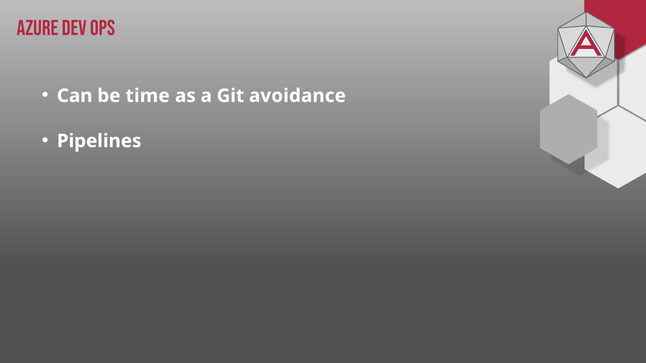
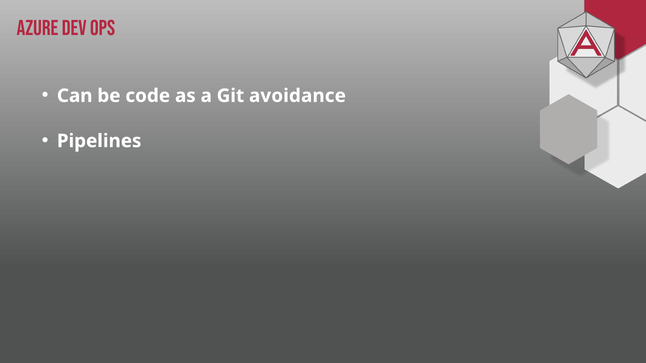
time: time -> code
